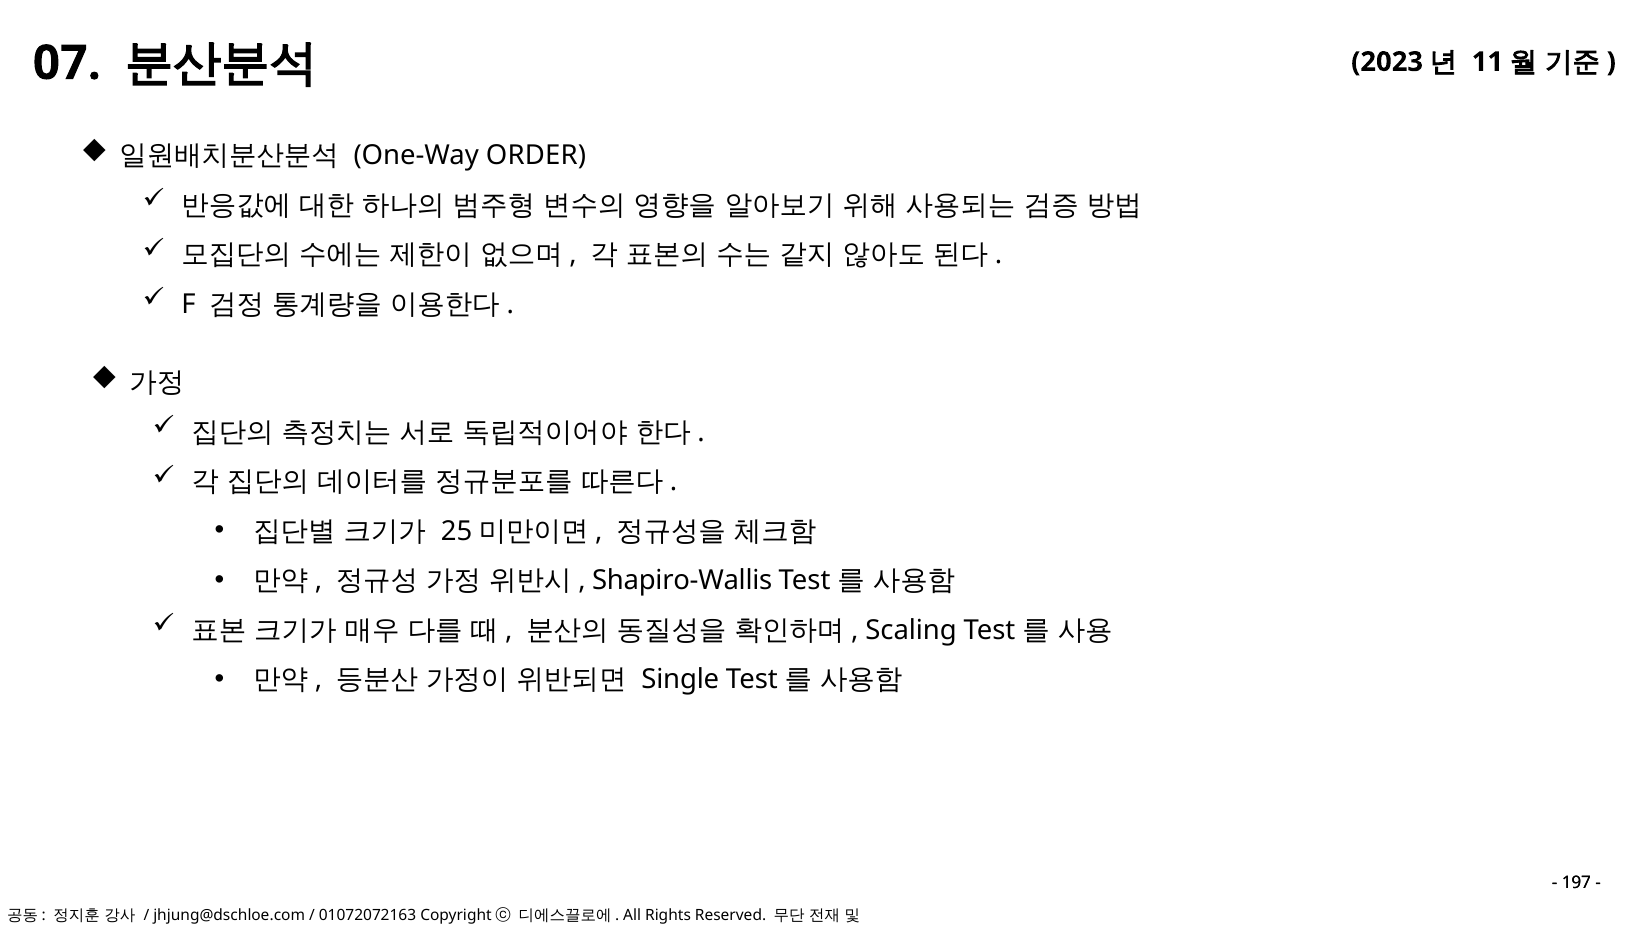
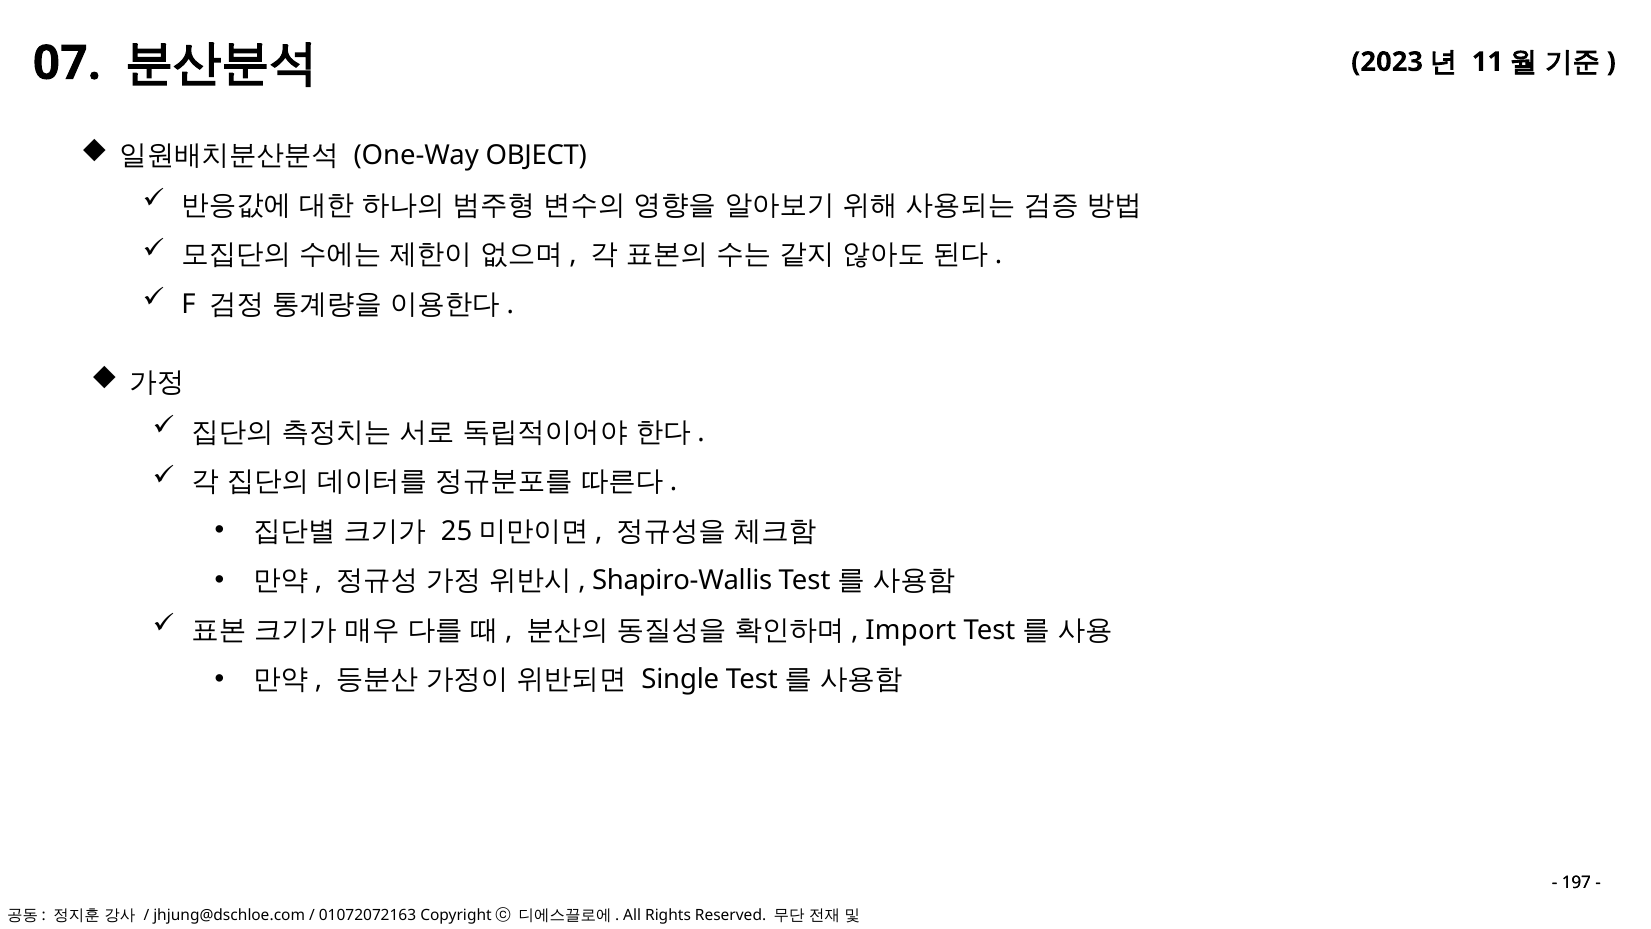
ORDER: ORDER -> OBJECT
Scaling: Scaling -> Import
